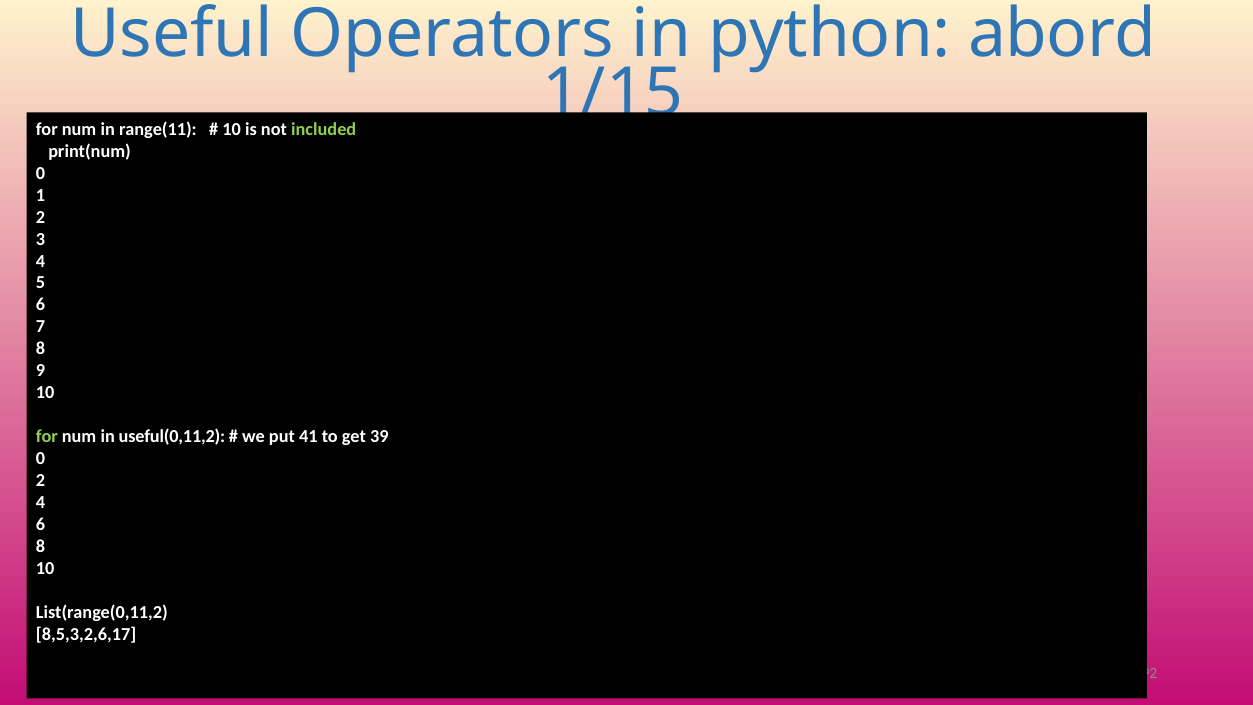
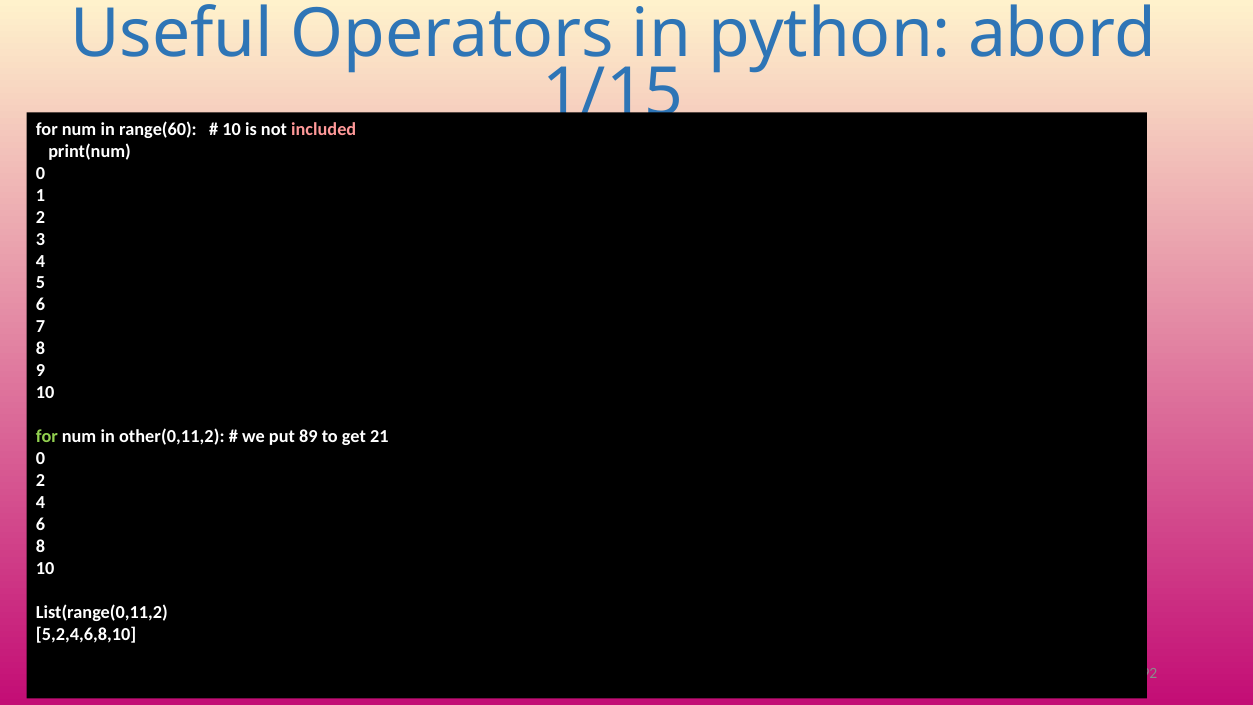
range(11: range(11 -> range(60
included colour: light green -> pink
useful(0,11,2: useful(0,11,2 -> other(0,11,2
41: 41 -> 89
39: 39 -> 21
8,5,3,2,6,17: 8,5,3,2,6,17 -> 5,2,4,6,8,10
